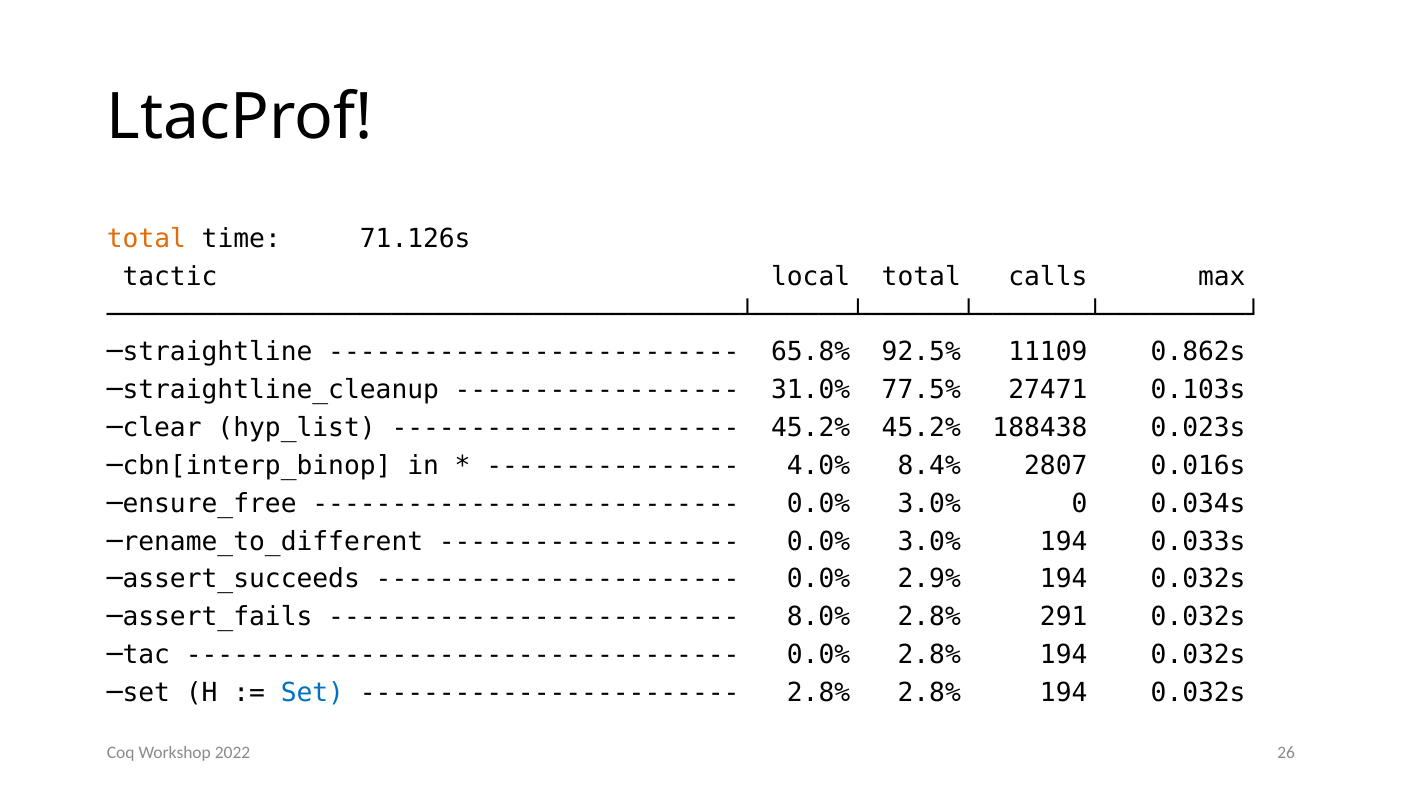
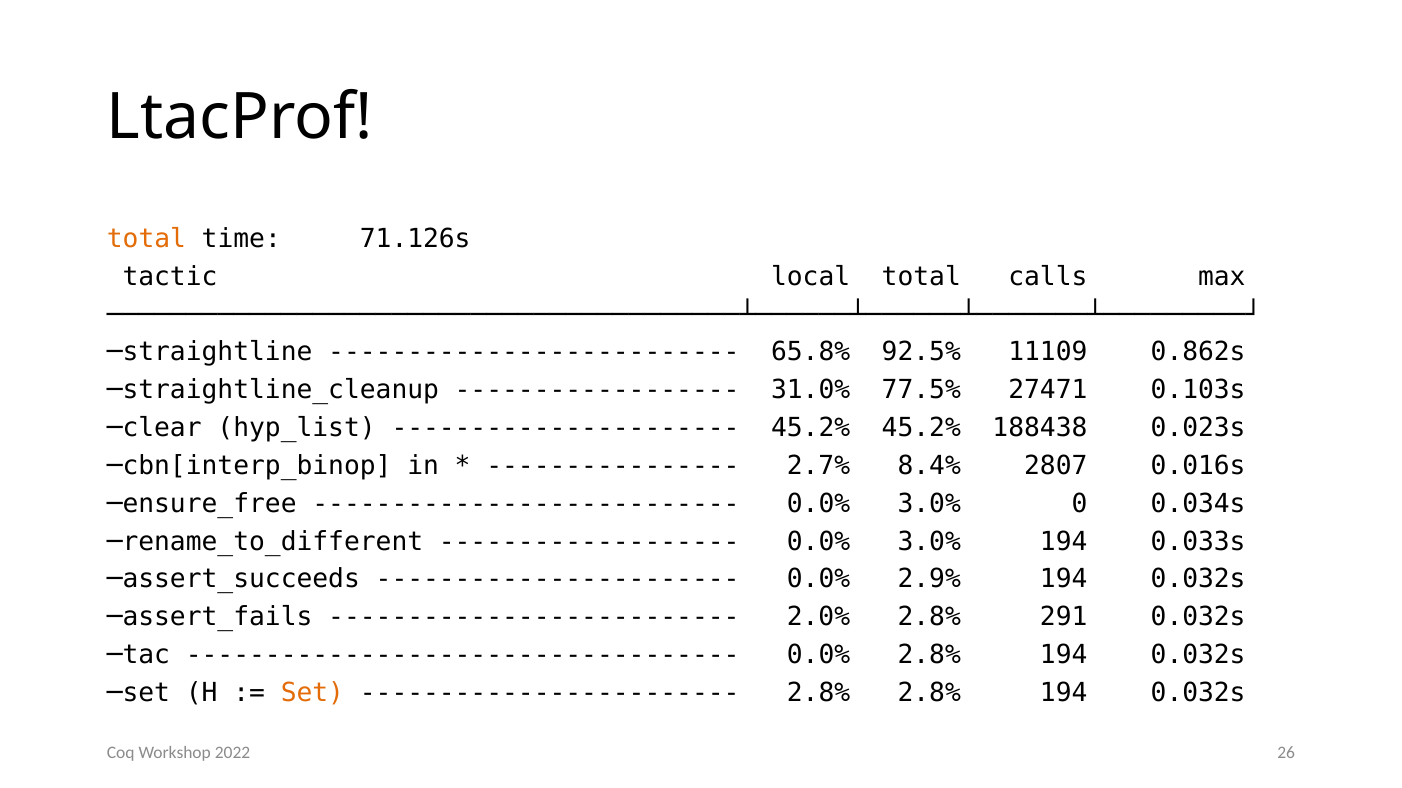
4.0%: 4.0% -> 2.7%
8.0%: 8.0% -> 2.0%
Set colour: blue -> orange
